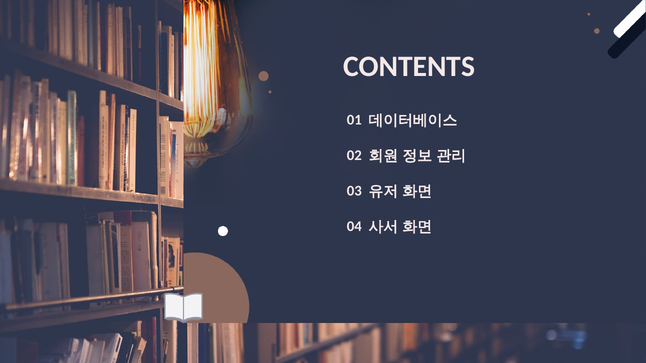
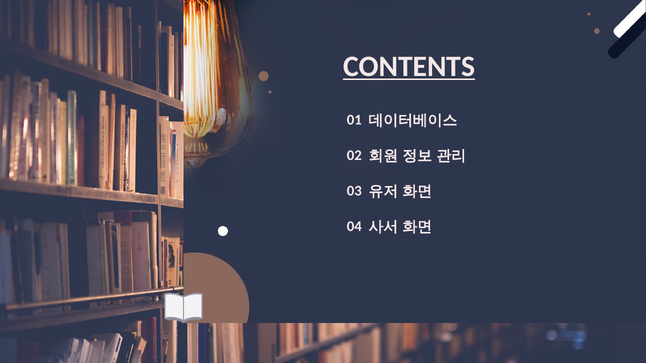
CONTENTS underline: none -> present
